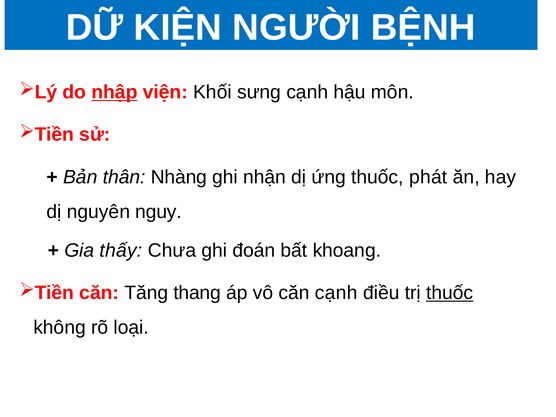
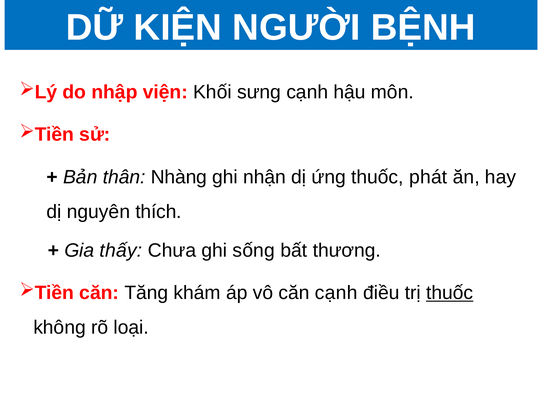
nhập underline: present -> none
nguy: nguy -> thích
đoán: đoán -> sống
khoang: khoang -> thương
thang: thang -> khám
